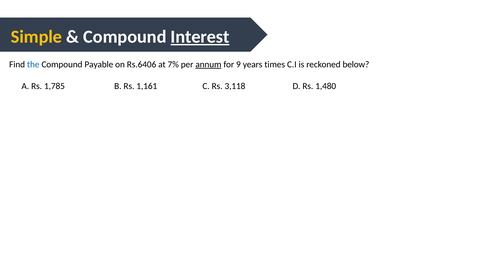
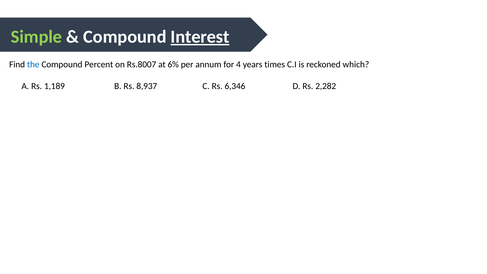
Simple colour: yellow -> light green
Payable: Payable -> Percent
Rs.6406: Rs.6406 -> Rs.8007
7%: 7% -> 6%
annum underline: present -> none
9: 9 -> 4
below: below -> which
1,785: 1,785 -> 1,189
1,161: 1,161 -> 8,937
3,118: 3,118 -> 6,346
1,480: 1,480 -> 2,282
